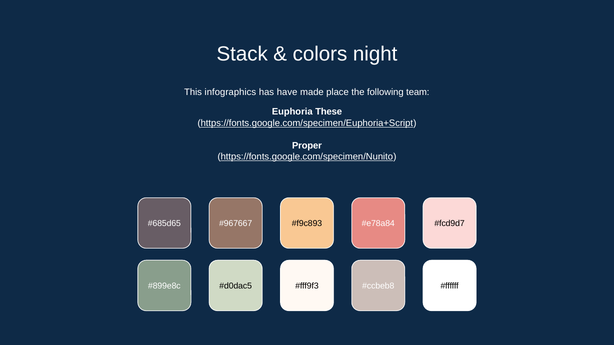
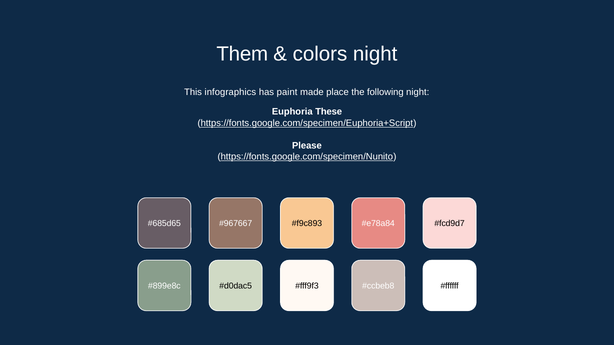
Stack: Stack -> Them
have: have -> paint
following team: team -> night
Proper: Proper -> Please
